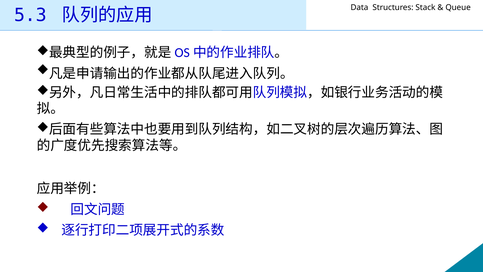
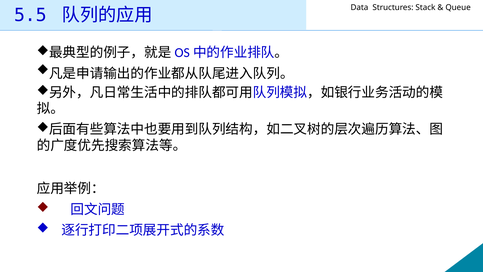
5.3: 5.3 -> 5.5
